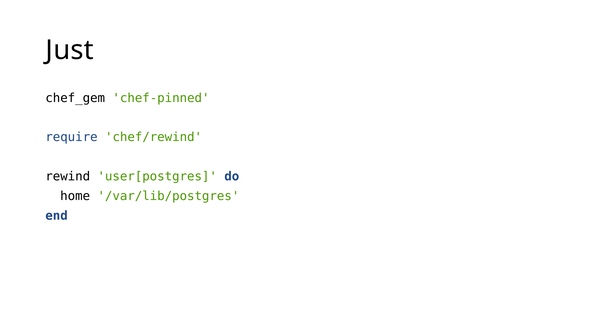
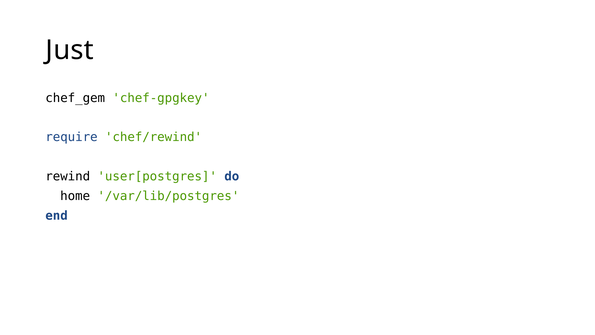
chef-pinned: chef-pinned -> chef-gpgkey
